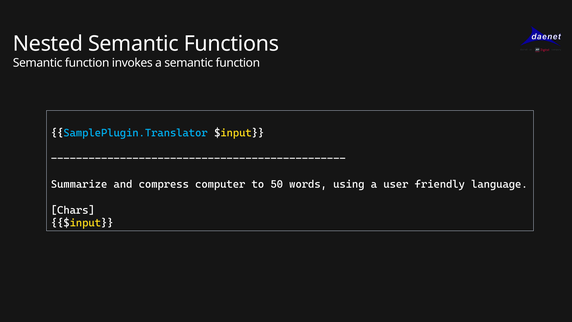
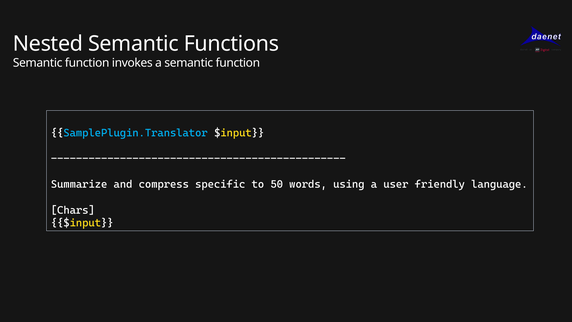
computer: computer -> specific
